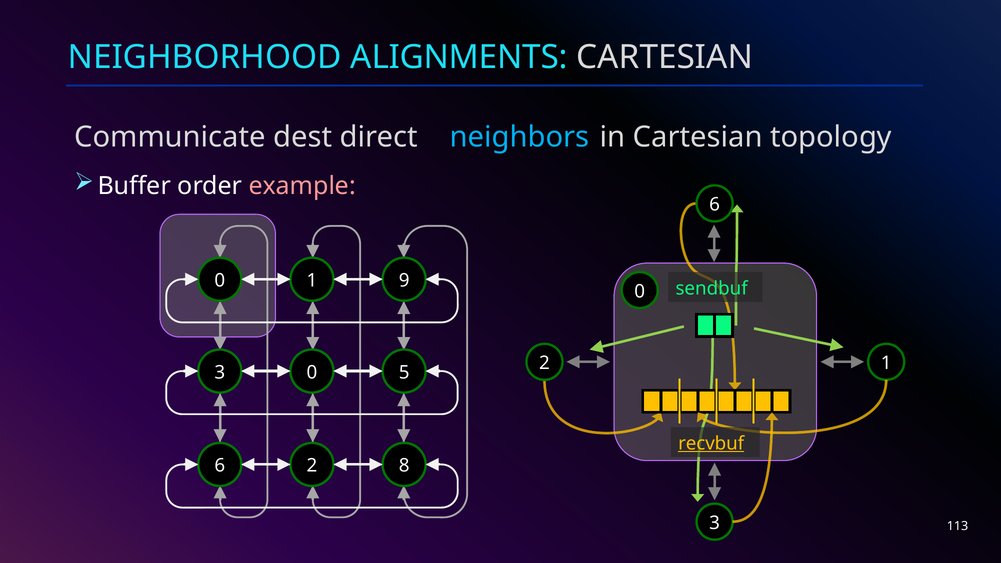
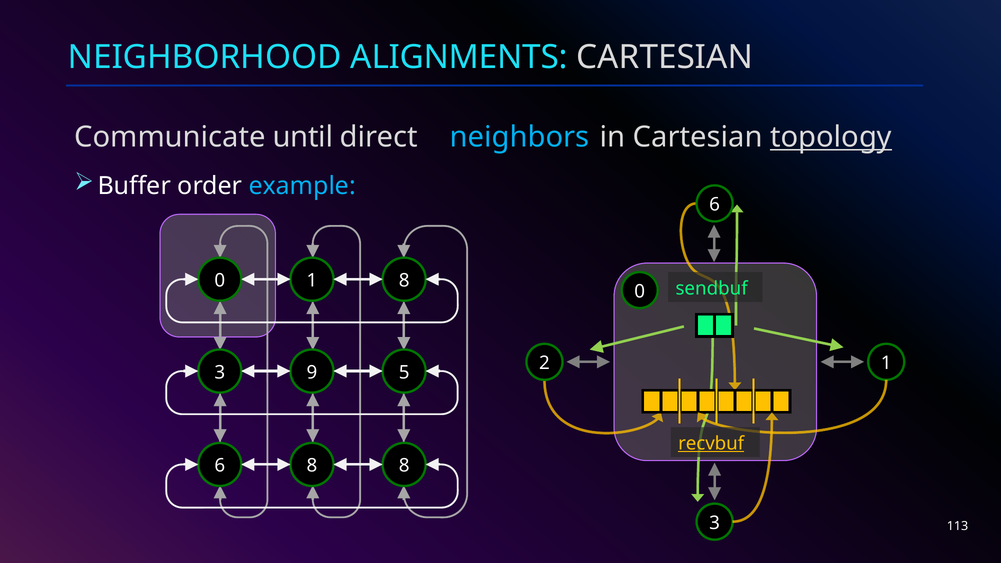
dest: dest -> until
topology underline: none -> present
example colour: pink -> light blue
1 9: 9 -> 8
3 0: 0 -> 9
6 2: 2 -> 8
